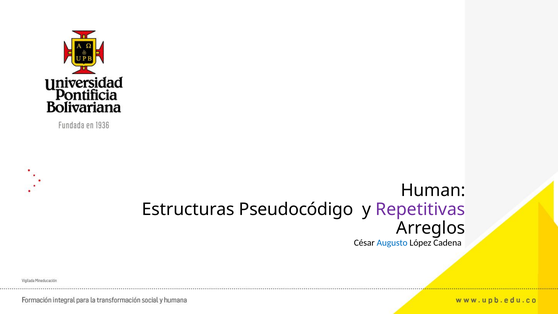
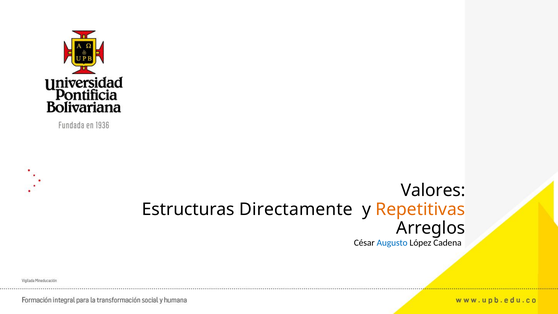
Human: Human -> Valores
Pseudocódigo: Pseudocódigo -> Directamente
Repetitivas colour: purple -> orange
